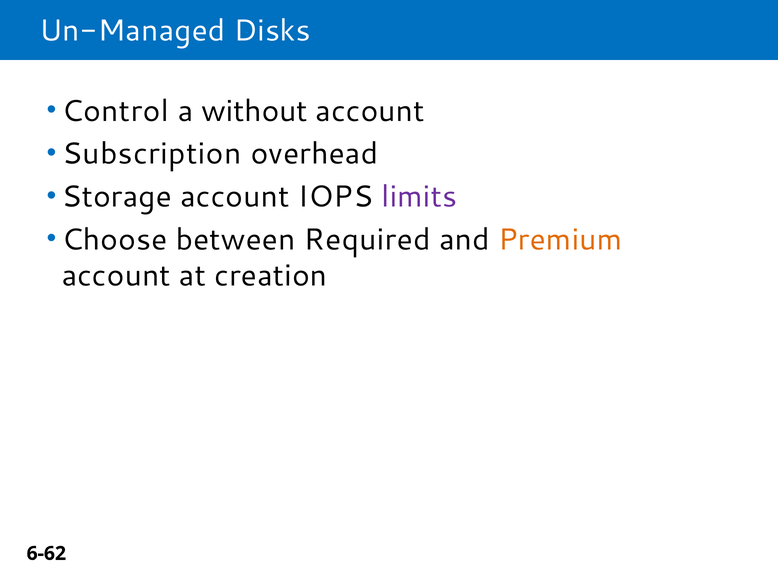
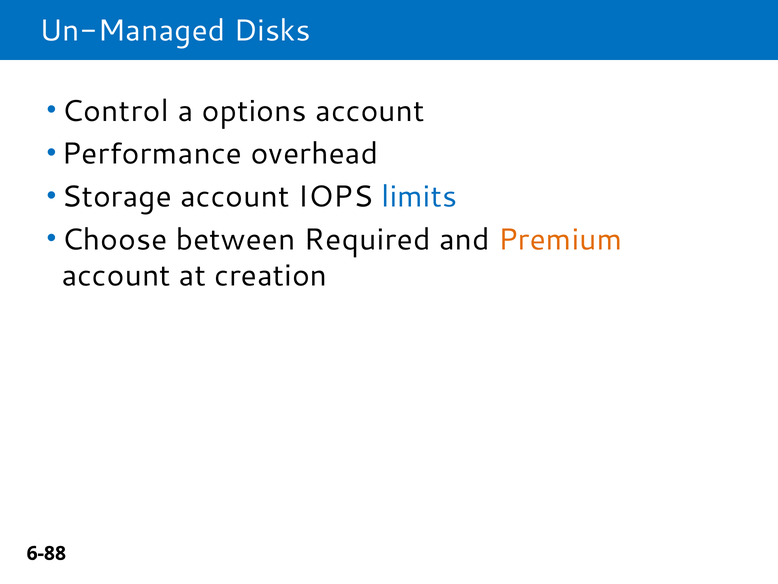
without: without -> options
Subscription: Subscription -> Performance
limits colour: purple -> blue
6-62: 6-62 -> 6-88
